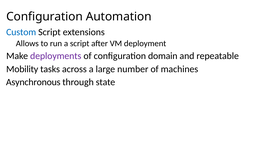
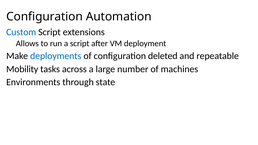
deployments colour: purple -> blue
domain: domain -> deleted
Asynchronous: Asynchronous -> Environments
